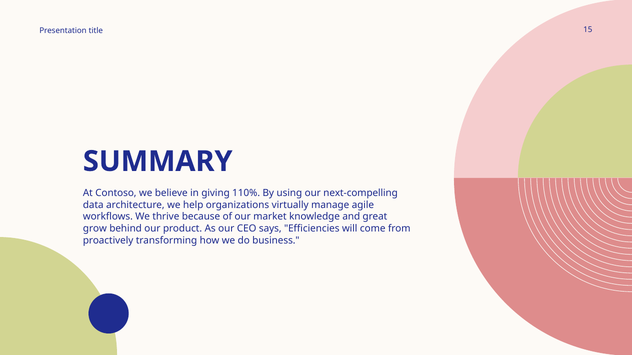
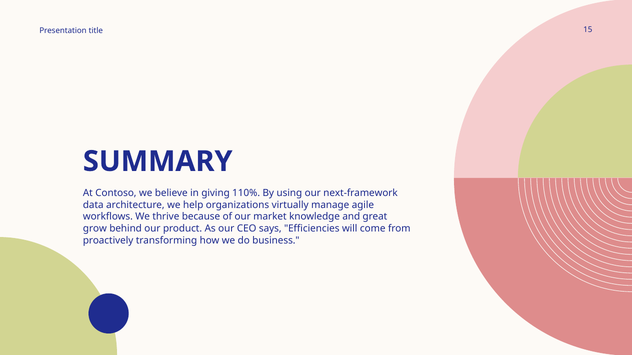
next-compelling: next-compelling -> next-framework
